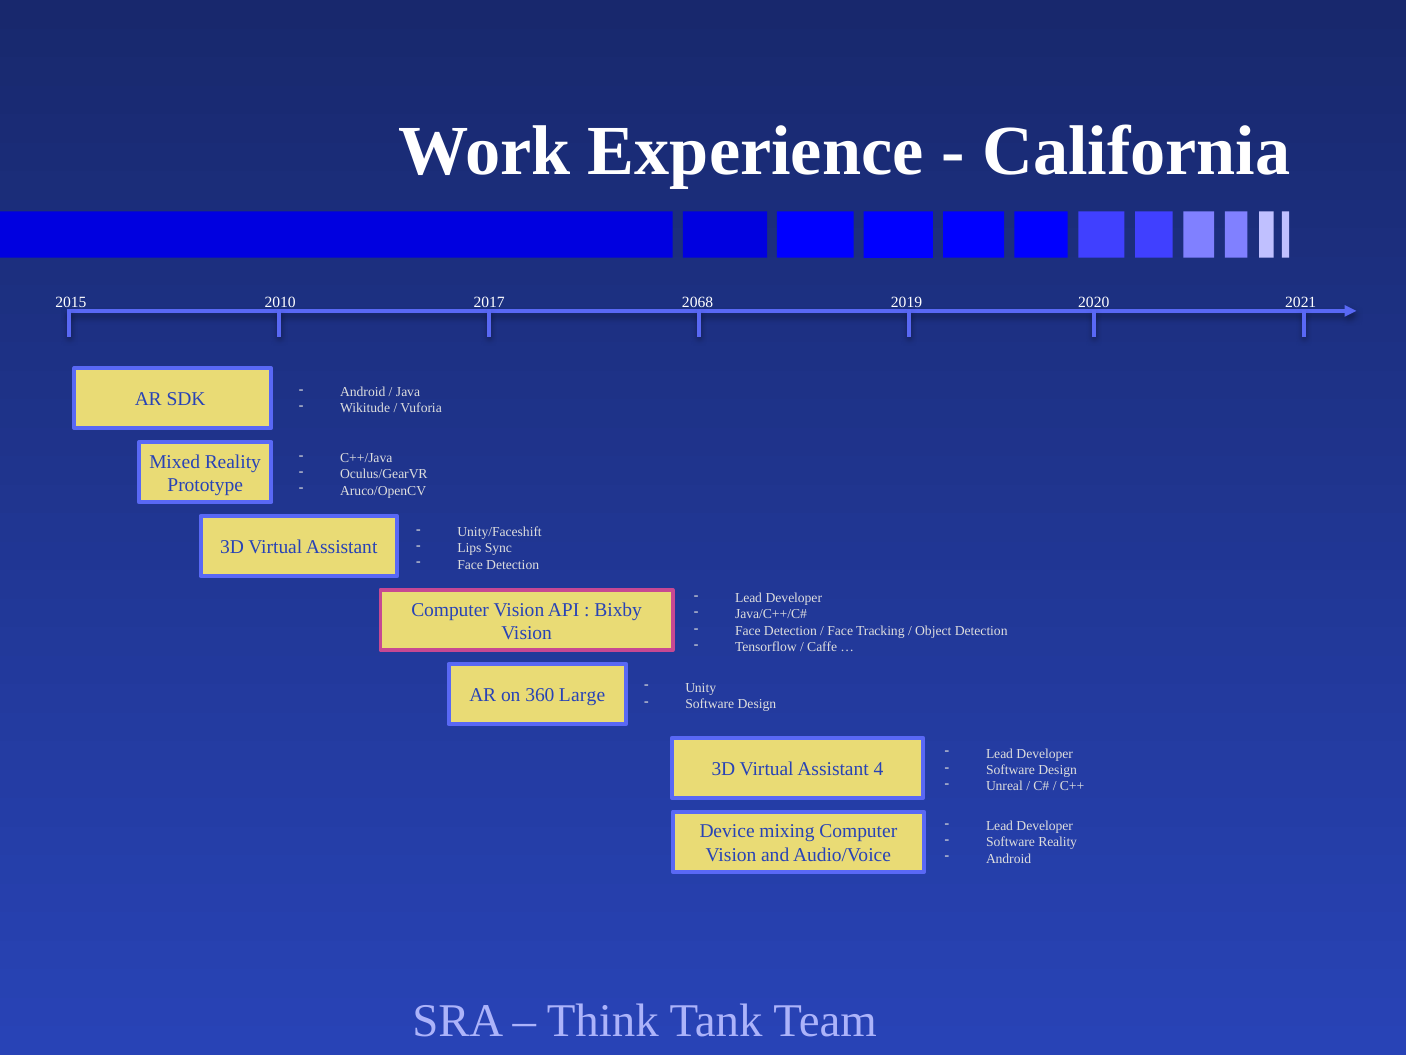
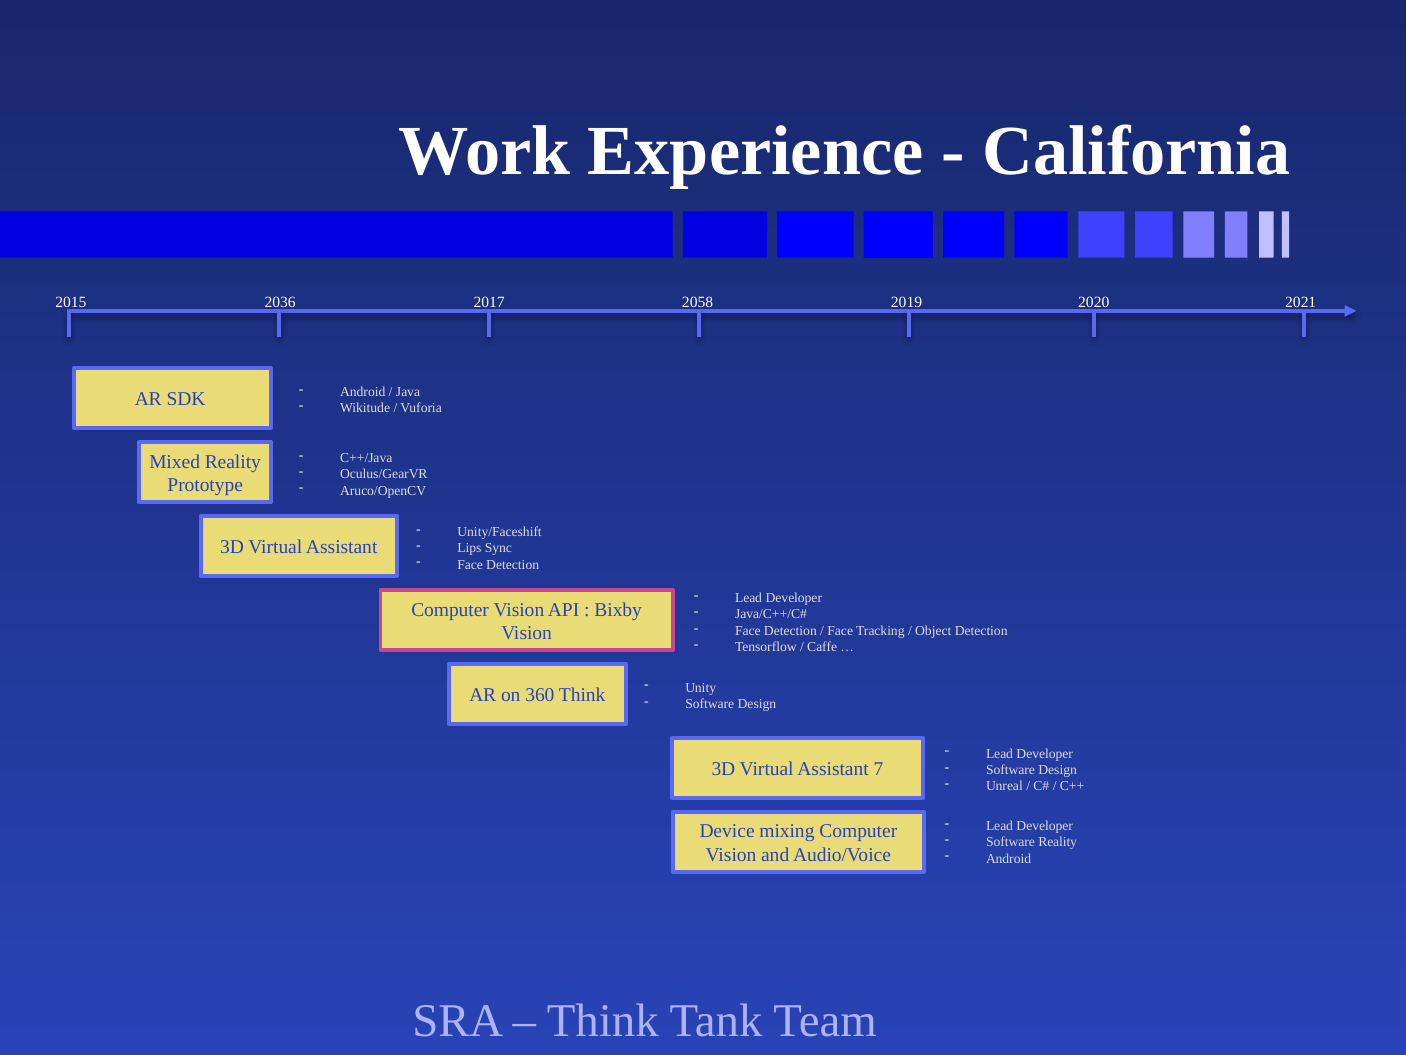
2010: 2010 -> 2036
2068: 2068 -> 2058
360 Large: Large -> Think
4: 4 -> 7
